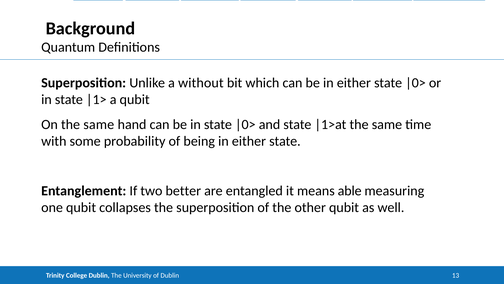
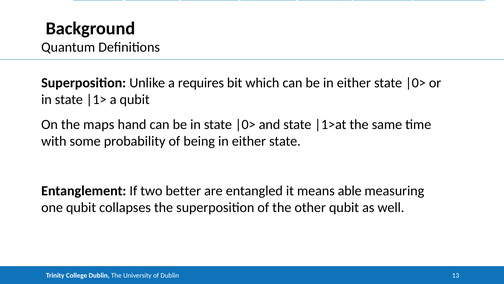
without: without -> requires
On the same: same -> maps
